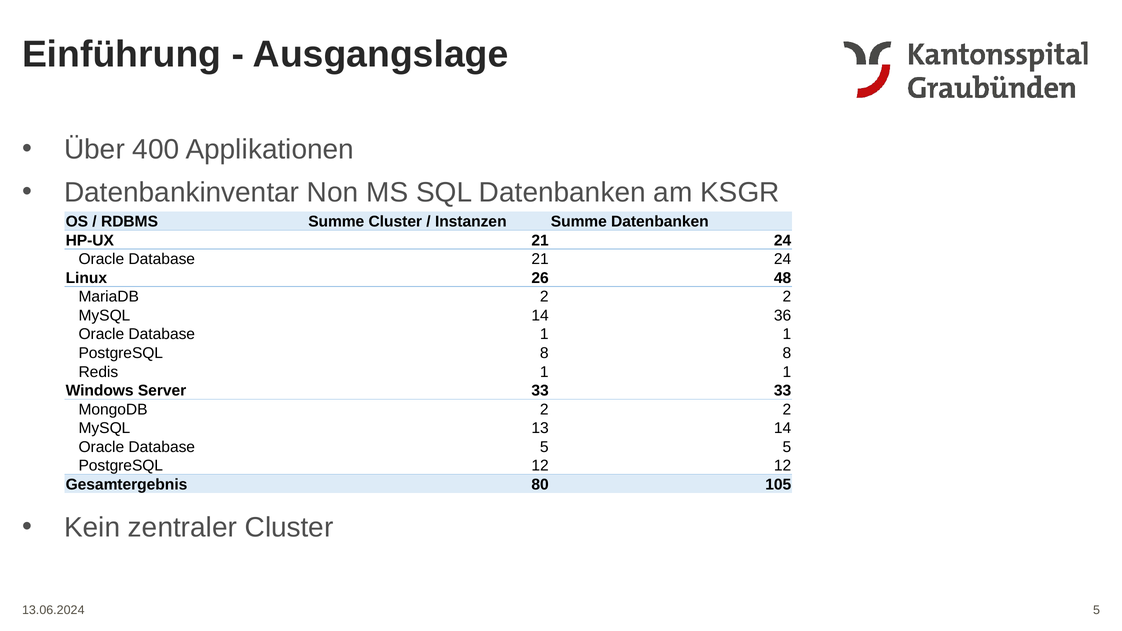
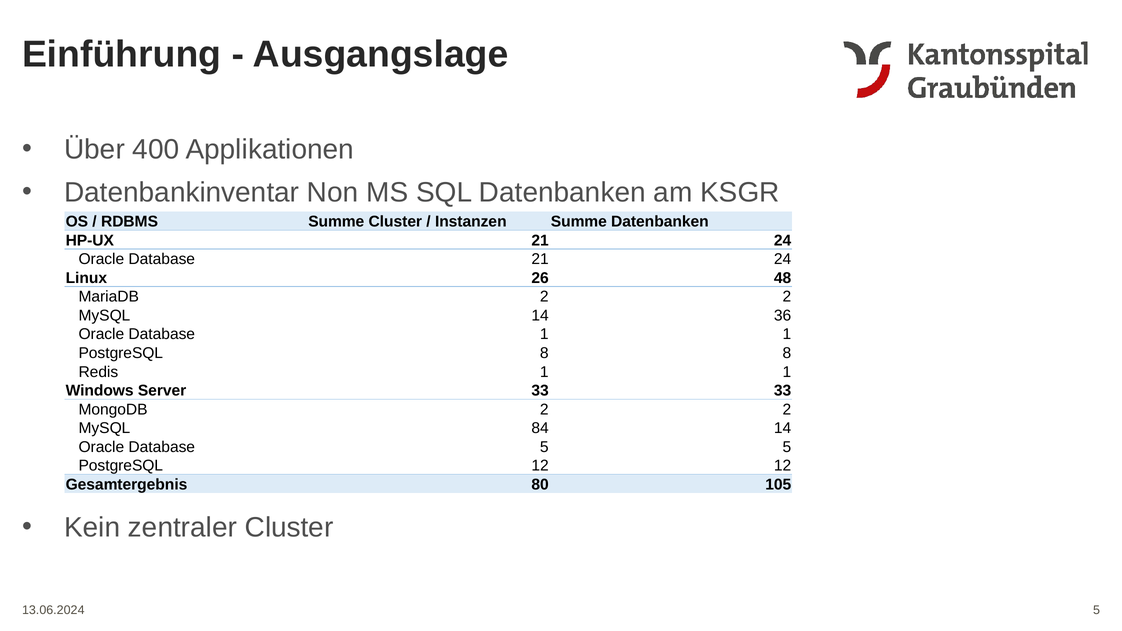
13: 13 -> 84
